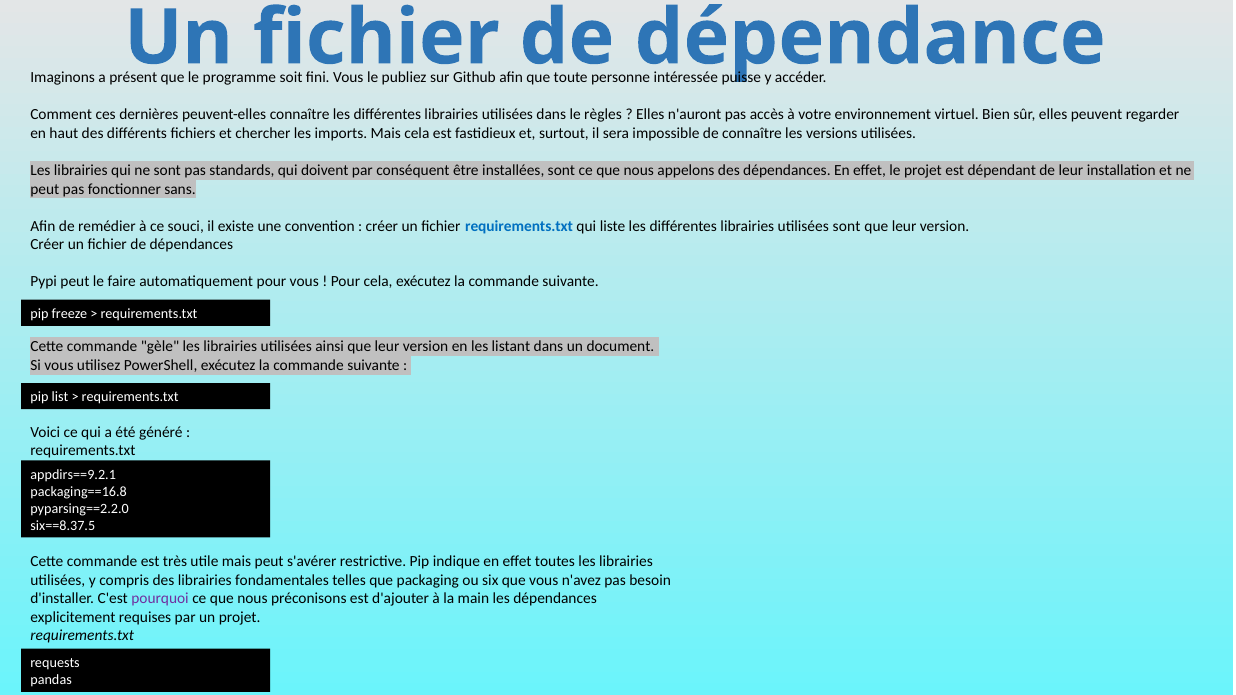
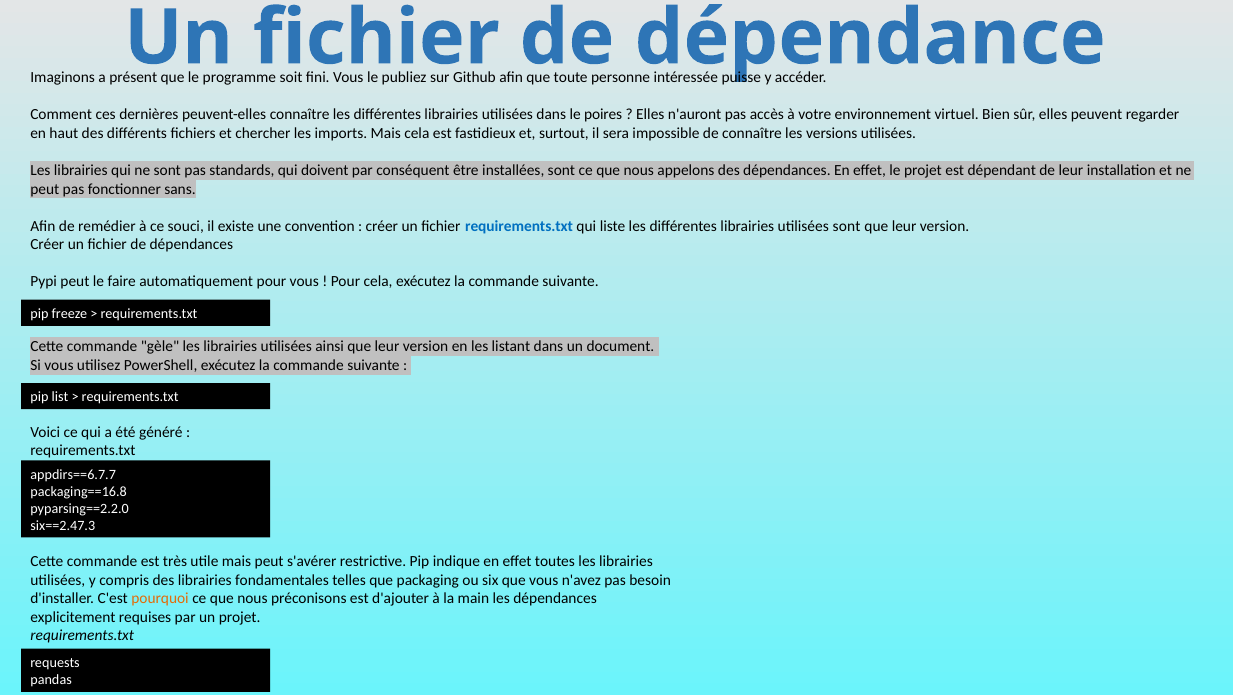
règles: règles -> poires
appdirs==9.2.1: appdirs==9.2.1 -> appdirs==6.7.7
six==8.37.5: six==8.37.5 -> six==2.47.3
pourquoi colour: purple -> orange
